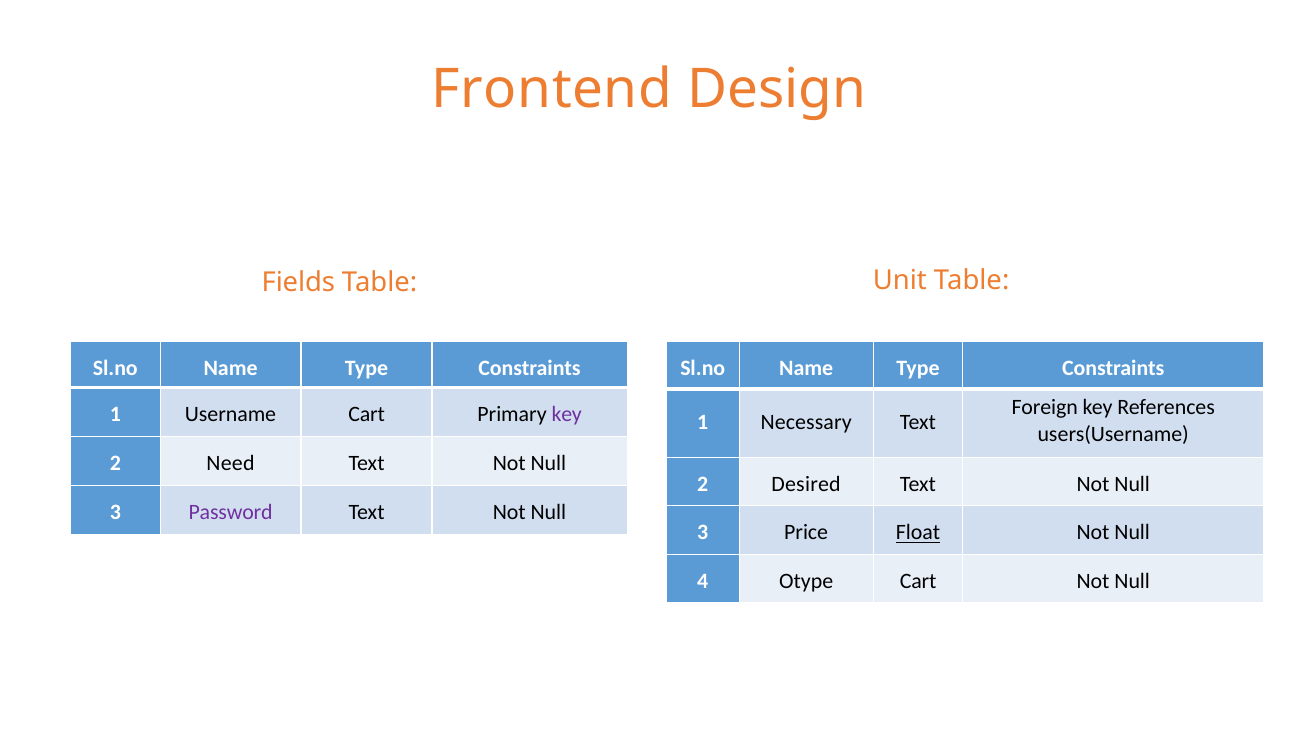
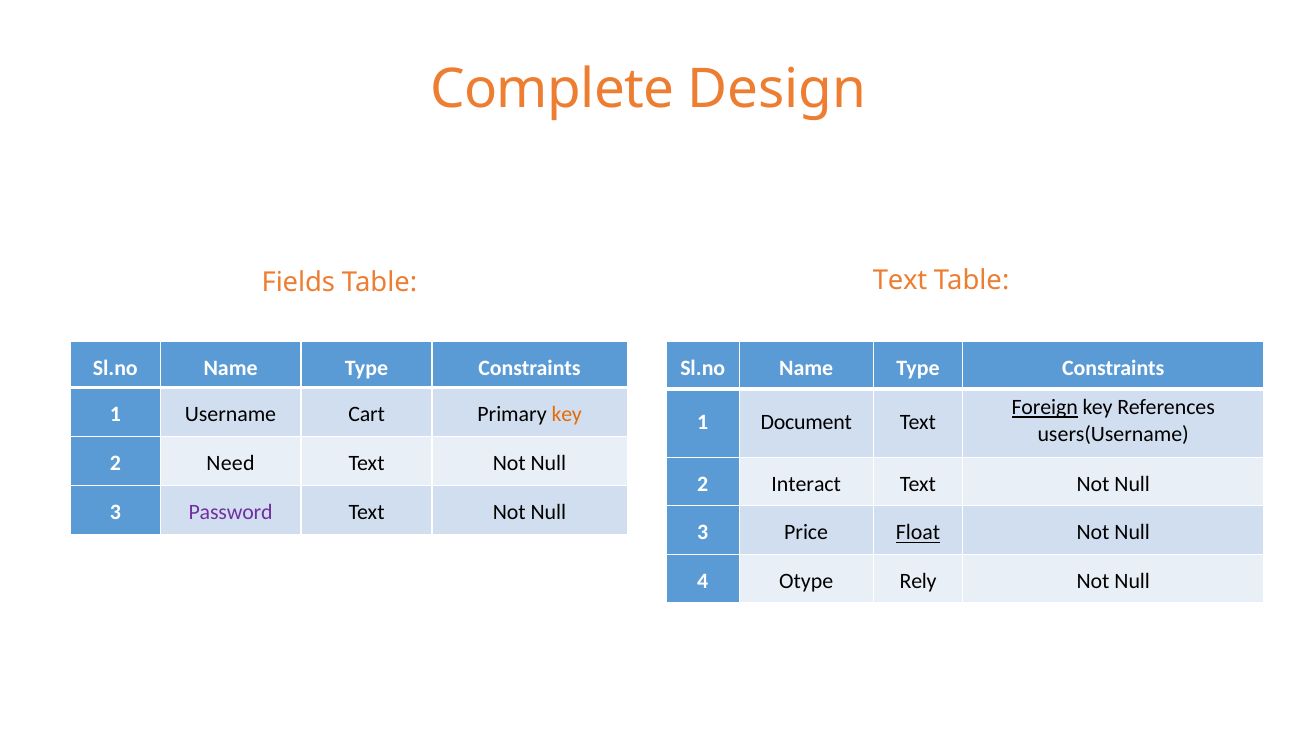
Frontend: Frontend -> Complete
Unit at (900, 280): Unit -> Text
Foreign underline: none -> present
key at (567, 415) colour: purple -> orange
Necessary: Necessary -> Document
Desired: Desired -> Interact
Otype Cart: Cart -> Rely
